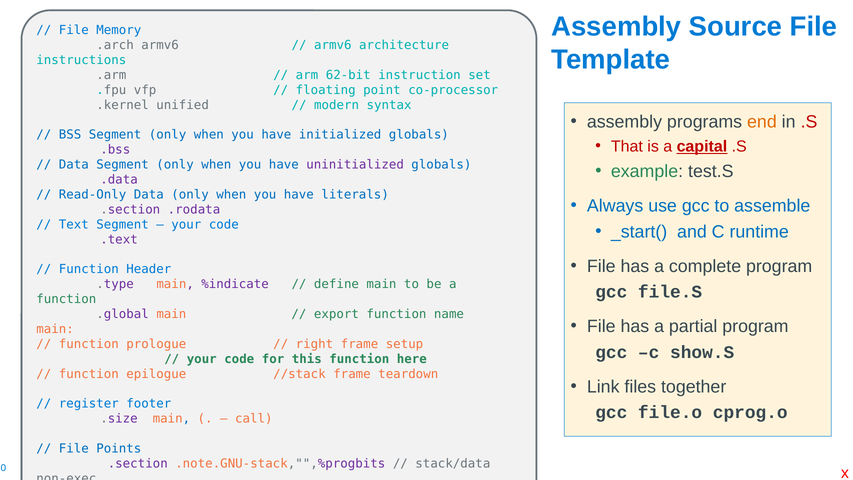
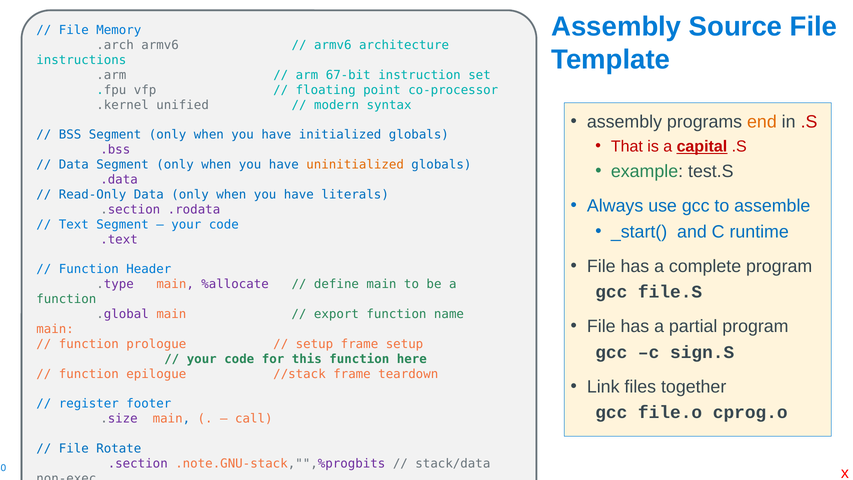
62-bit: 62-bit -> 67-bit
uninitialized colour: purple -> orange
%indicate: %indicate -> %allocate
right at (314, 344): right -> setup
show.S: show.S -> sign.S
Points: Points -> Rotate
